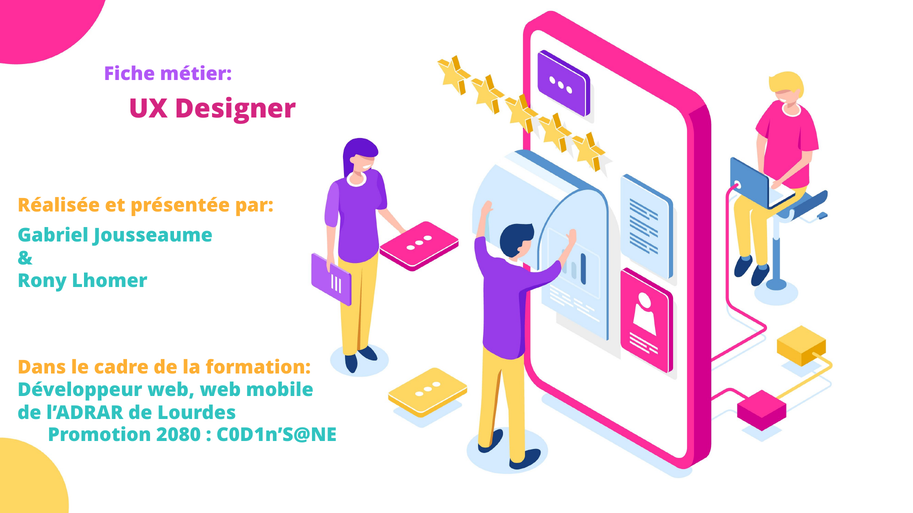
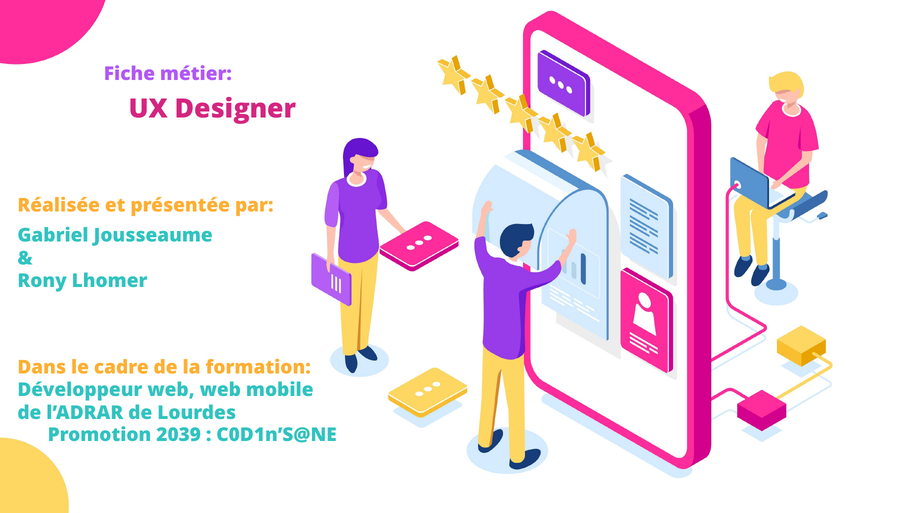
2080: 2080 -> 2039
